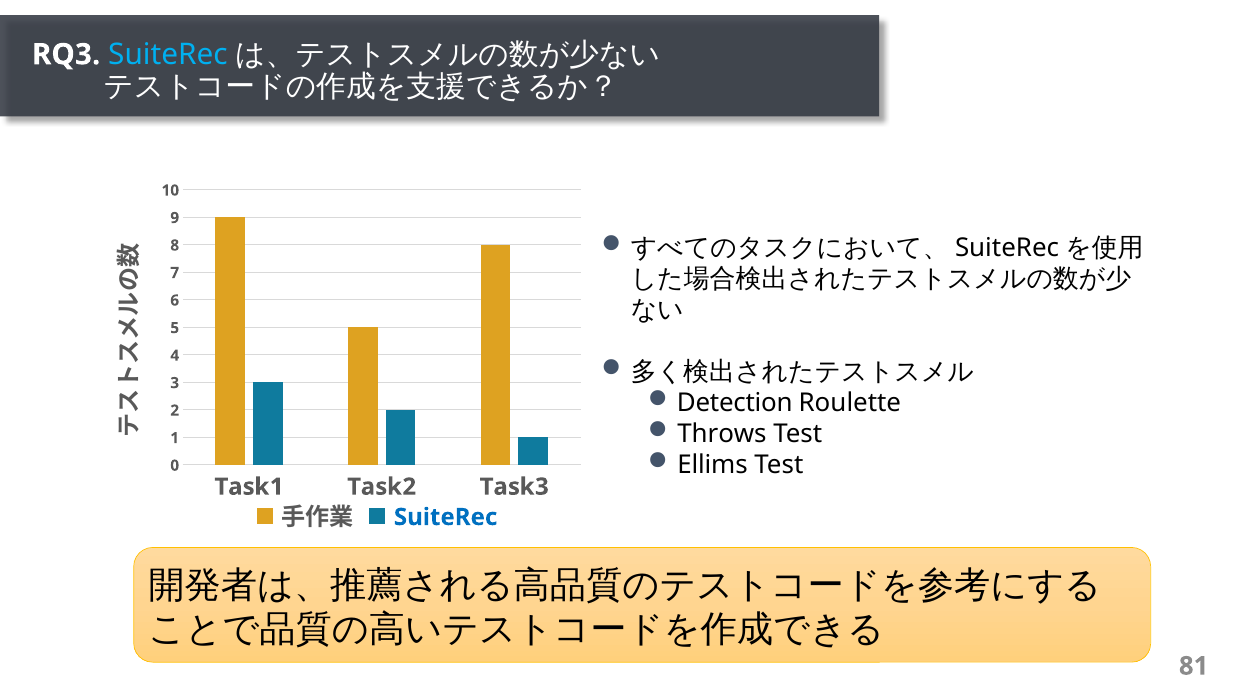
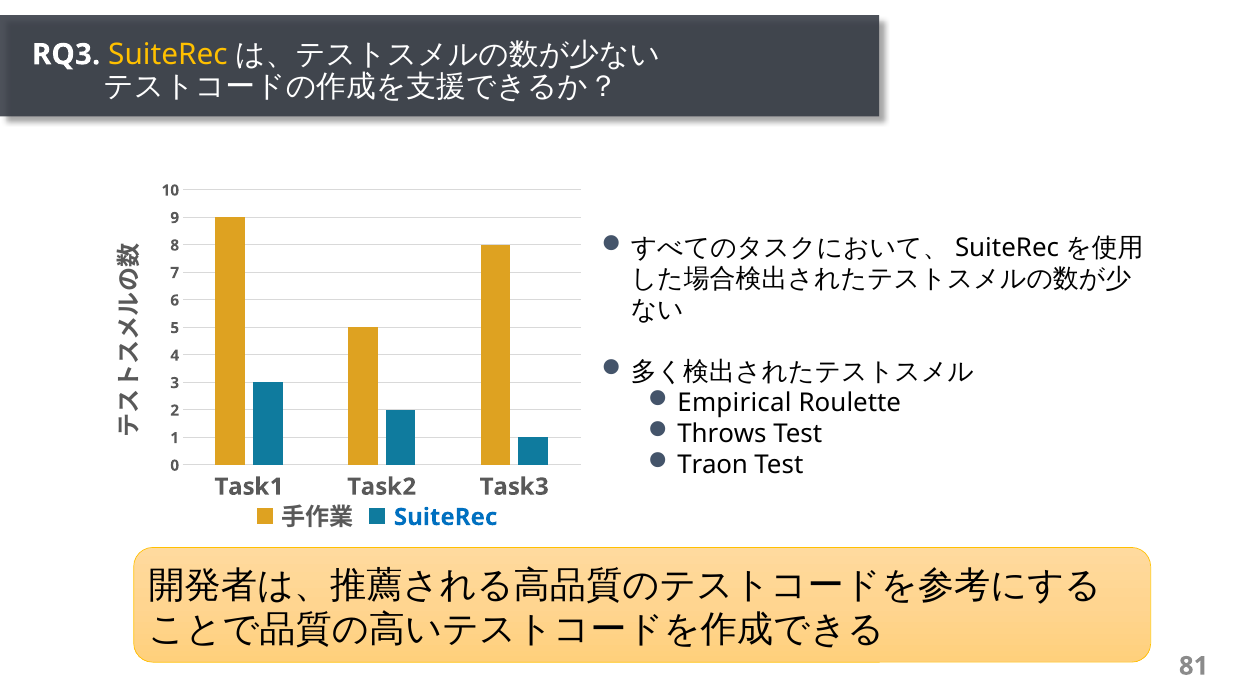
SuiteRec at (168, 55) colour: light blue -> yellow
Detection: Detection -> Empirical
Ellims: Ellims -> Traon
